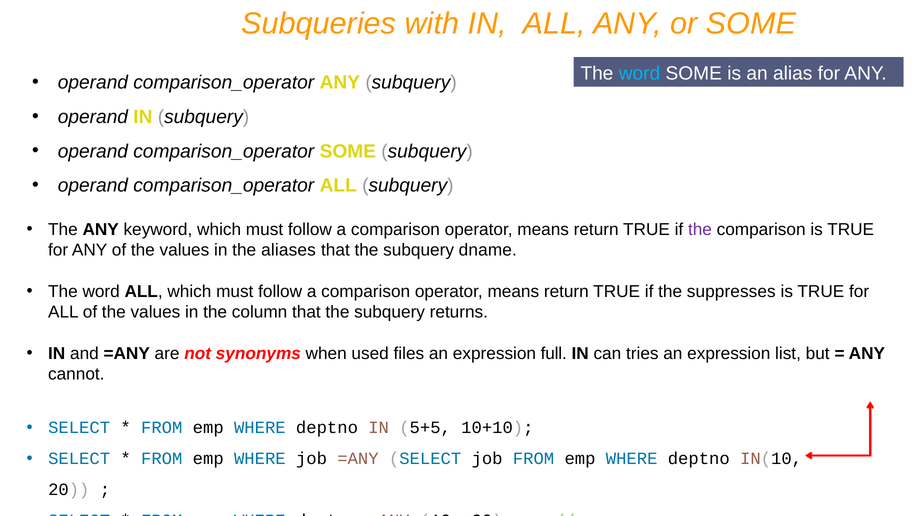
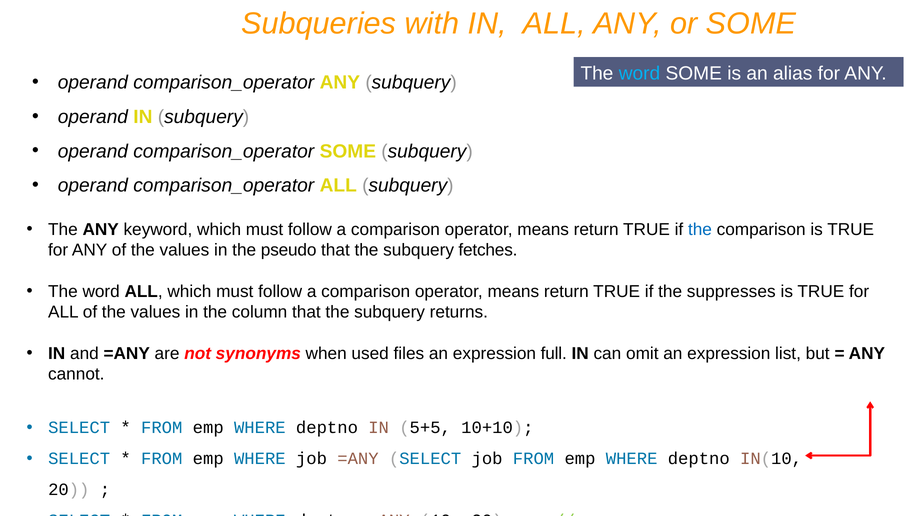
the at (700, 230) colour: purple -> blue
aliases: aliases -> pseudo
dname: dname -> fetches
tries: tries -> omit
